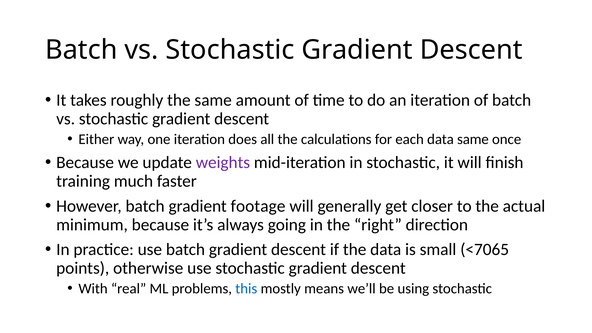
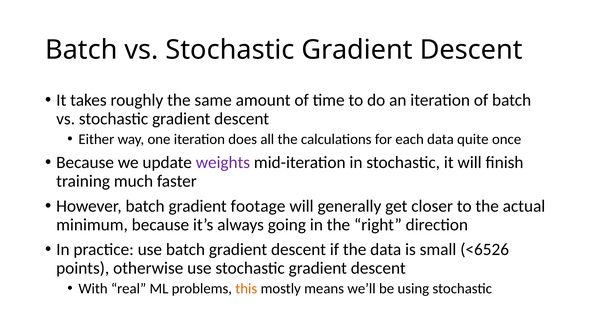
data same: same -> quite
<7065: <7065 -> <6526
this colour: blue -> orange
